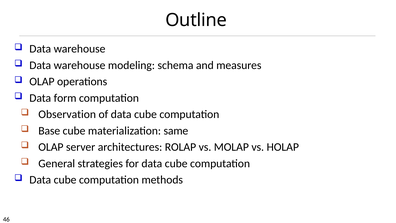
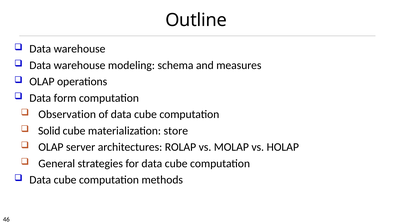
Base: Base -> Solid
same: same -> store
